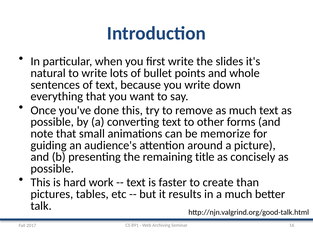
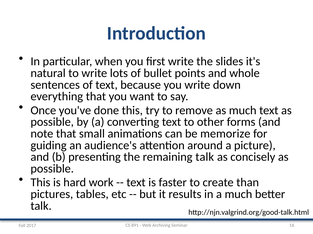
remaining title: title -> talk
